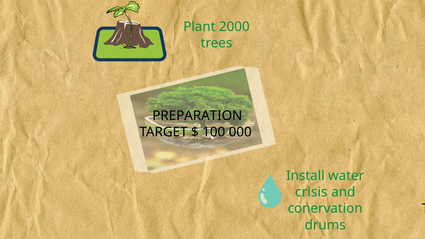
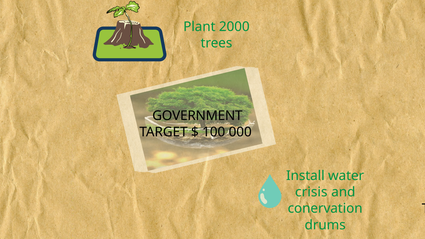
PREPARATION: PREPARATION -> GOVERNMENT
